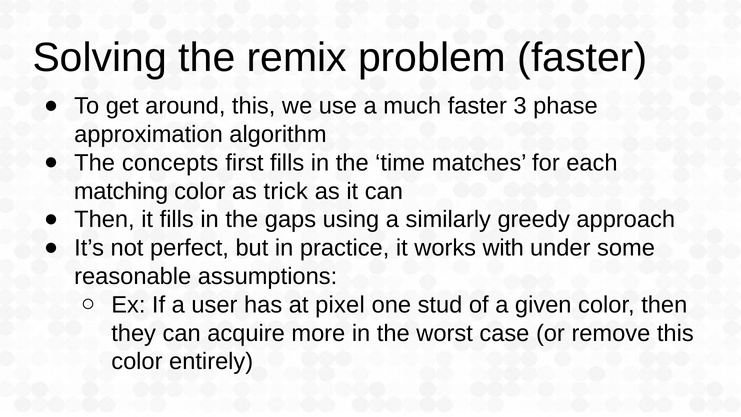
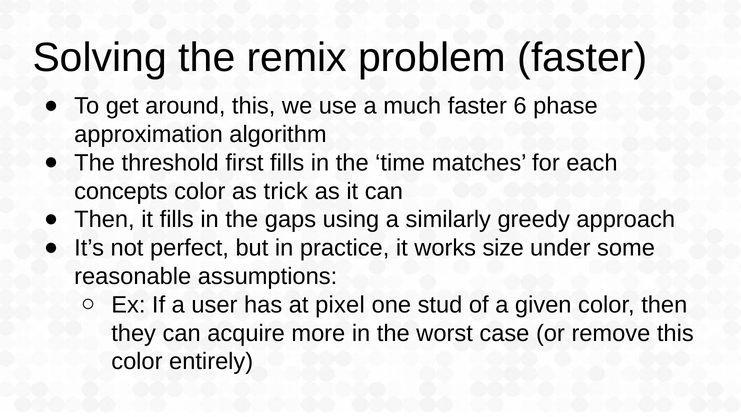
3: 3 -> 6
concepts: concepts -> threshold
matching: matching -> concepts
with: with -> size
